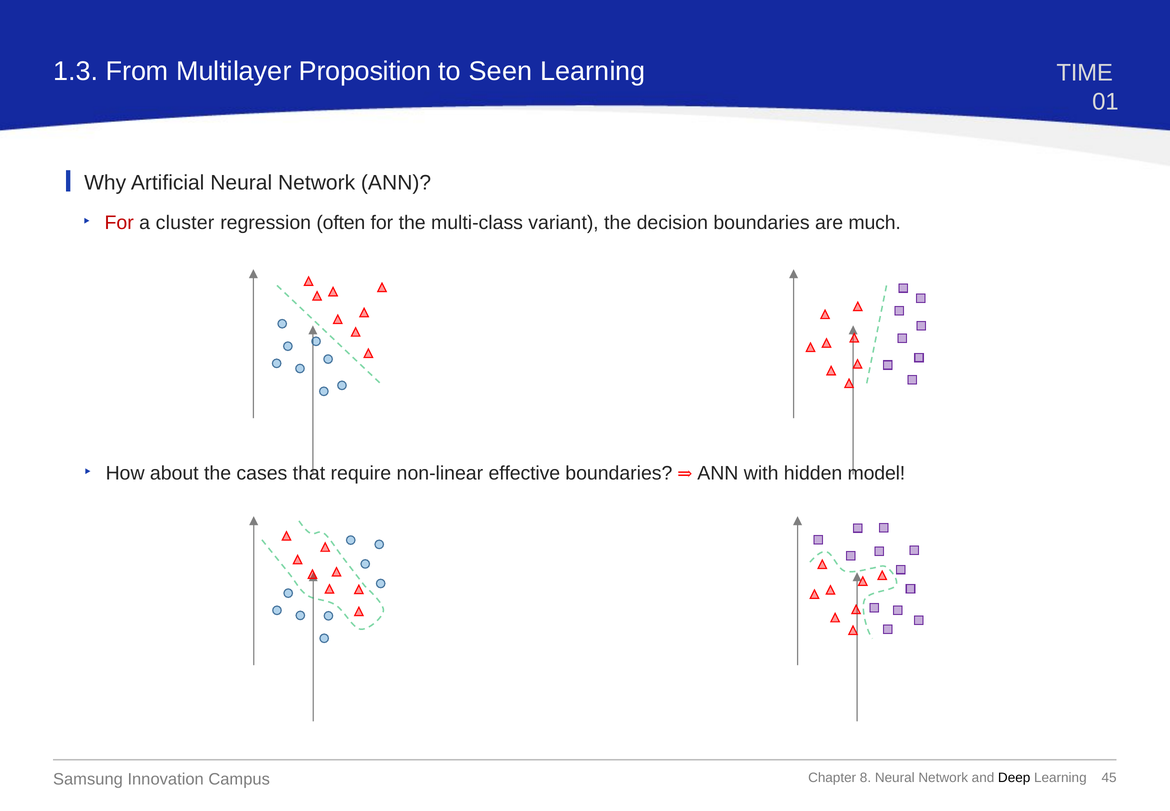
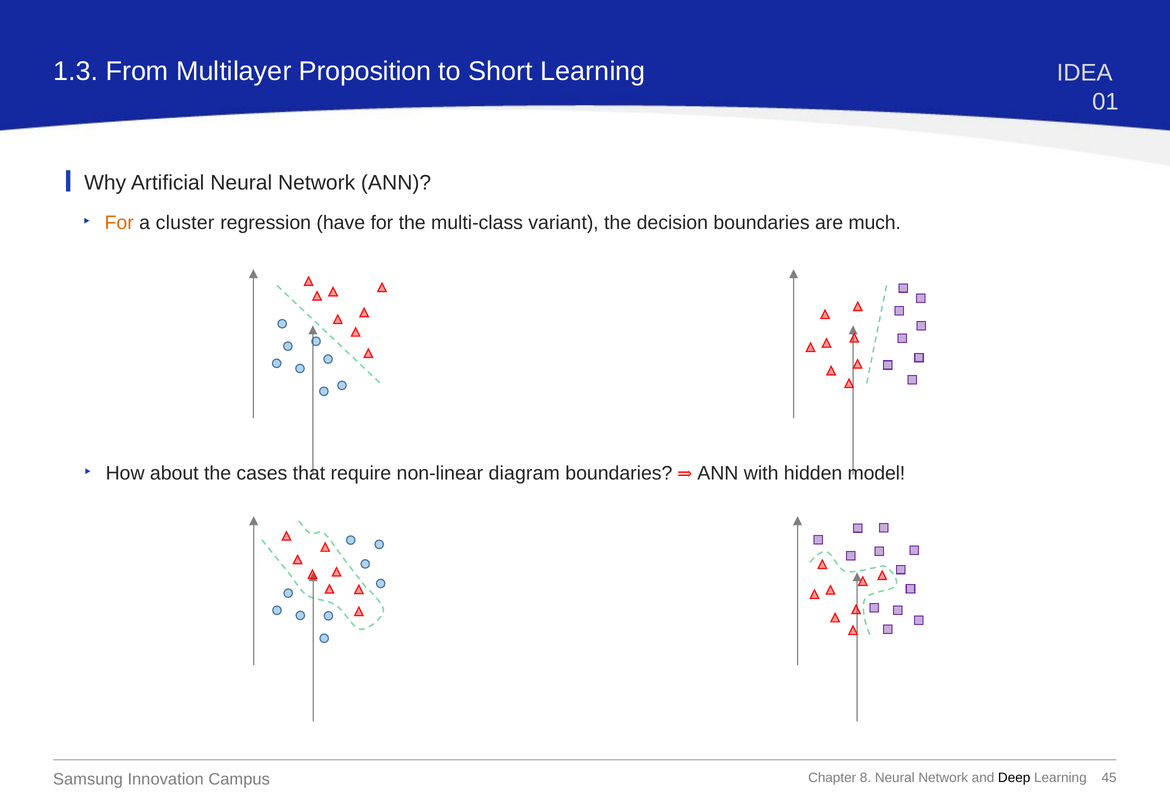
Seen: Seen -> Short
TIME: TIME -> IDEA
For at (119, 223) colour: red -> orange
often: often -> have
effective: effective -> diagram
